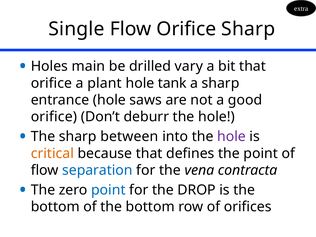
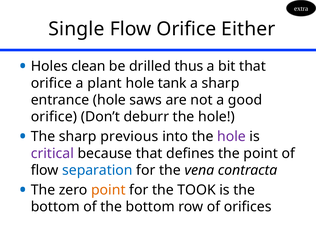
Orifice Sharp: Sharp -> Either
main: main -> clean
vary: vary -> thus
between: between -> previous
critical colour: orange -> purple
point at (108, 190) colour: blue -> orange
DROP: DROP -> TOOK
